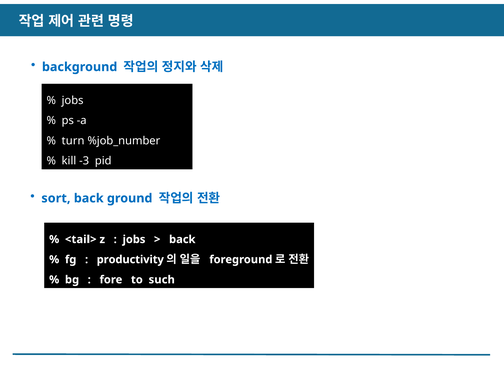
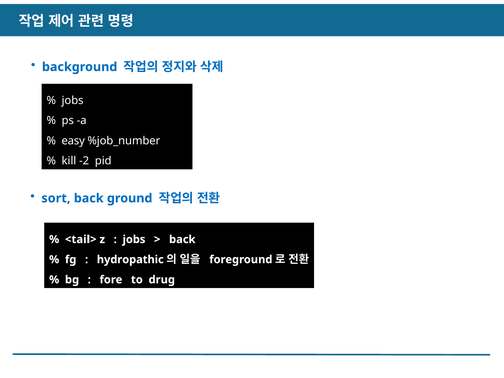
turn: turn -> easy
-3: -3 -> -2
productivity: productivity -> hydropathic
such: such -> drug
